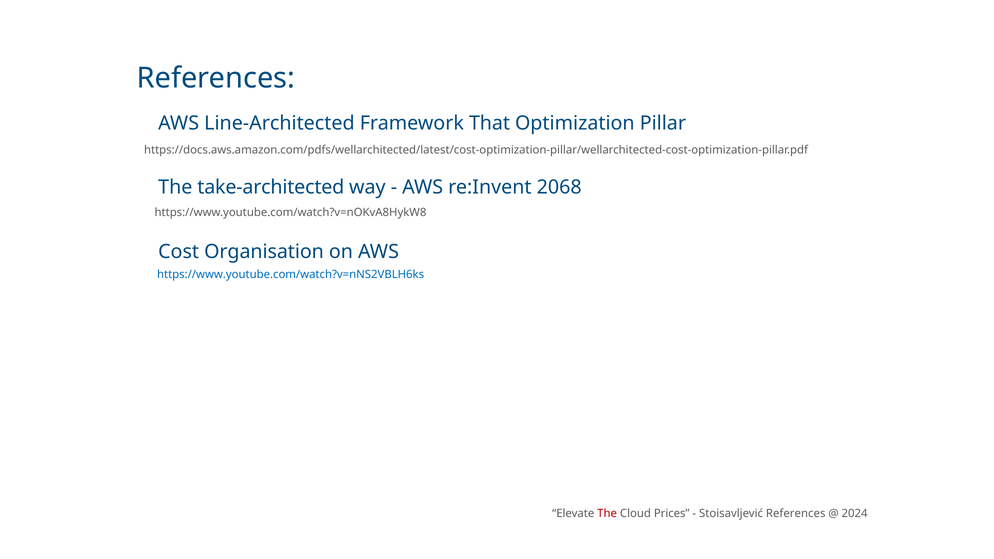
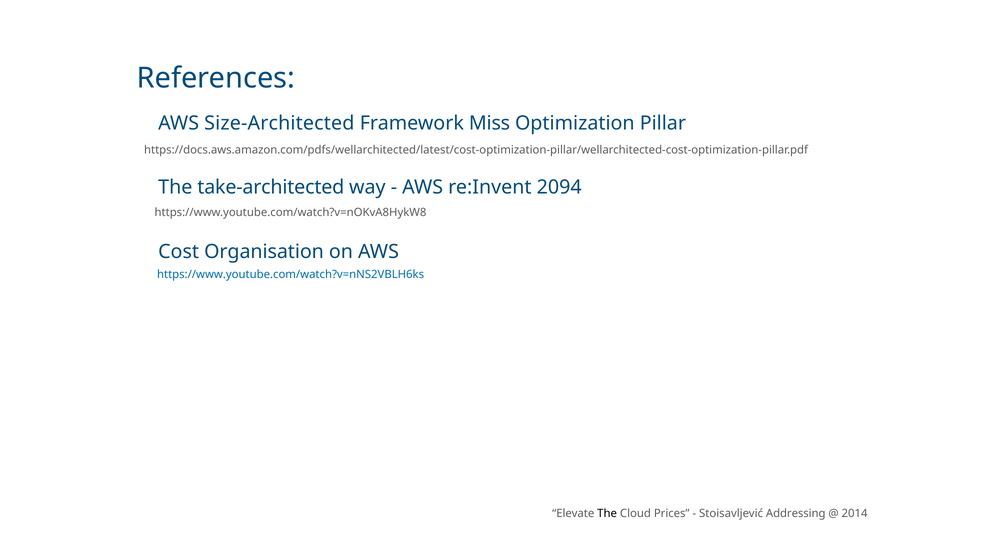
Line-Architected: Line-Architected -> Size-Architected
That: That -> Miss
2068: 2068 -> 2094
The at (607, 514) colour: red -> black
Stoisavljević References: References -> Addressing
2024: 2024 -> 2014
